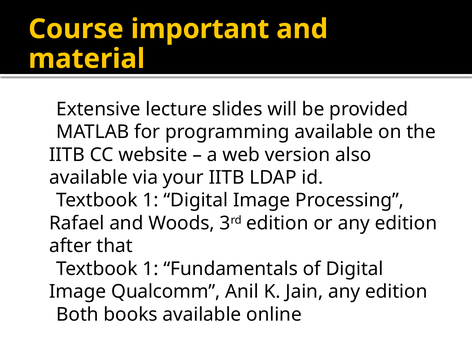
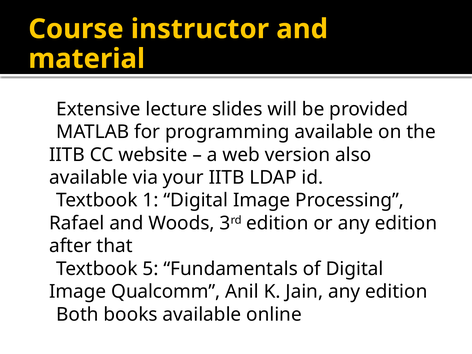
important: important -> instructor
1 at (150, 269): 1 -> 5
